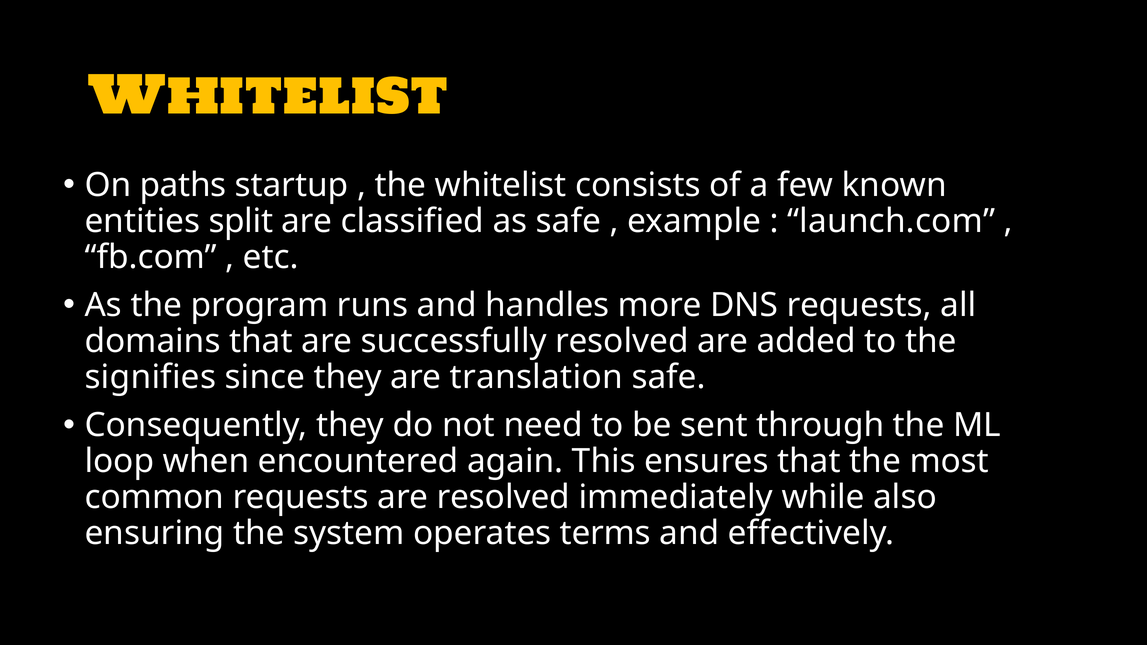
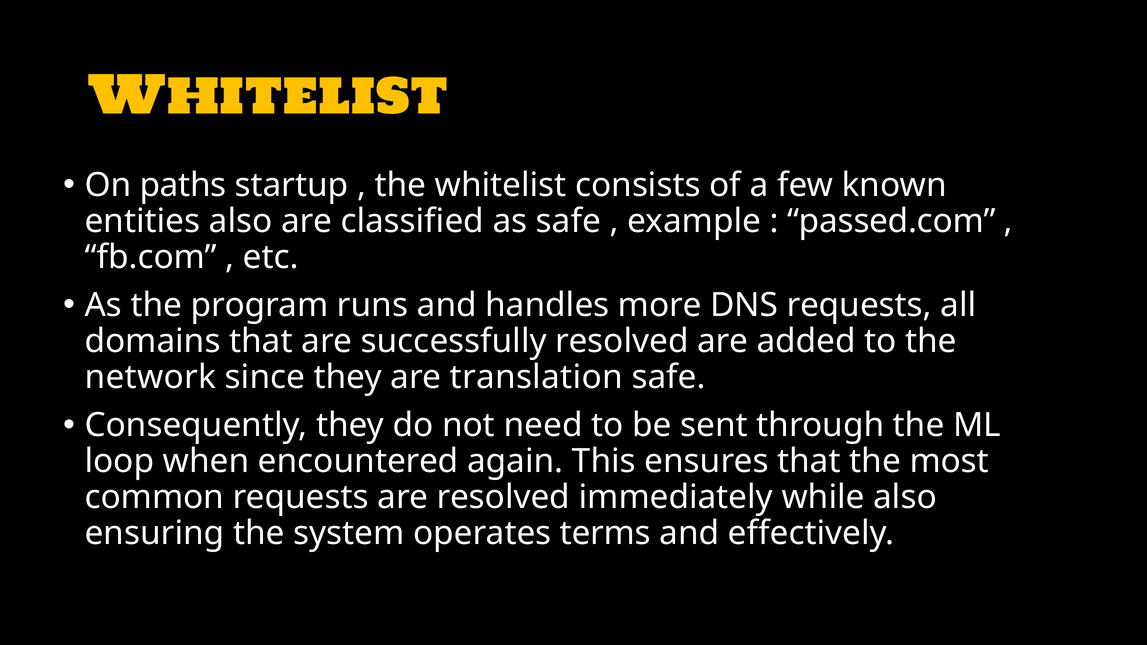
entities split: split -> also
launch.com: launch.com -> passed.com
signifies: signifies -> network
